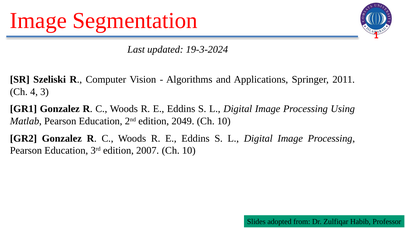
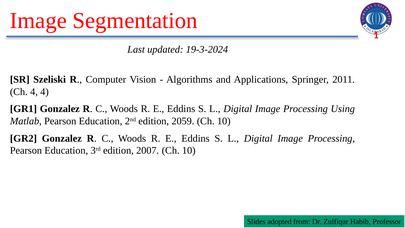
4 3: 3 -> 4
2049: 2049 -> 2059
